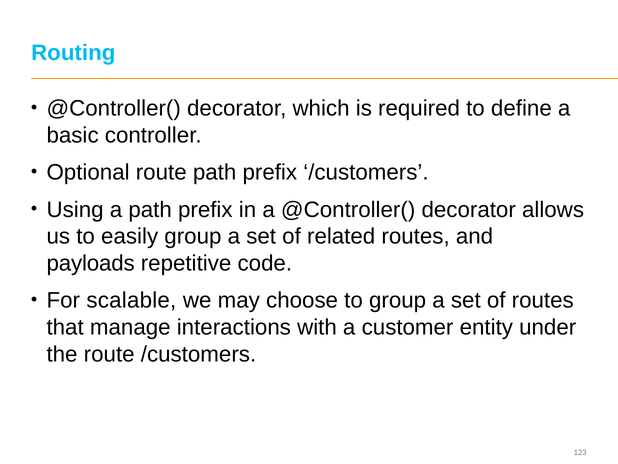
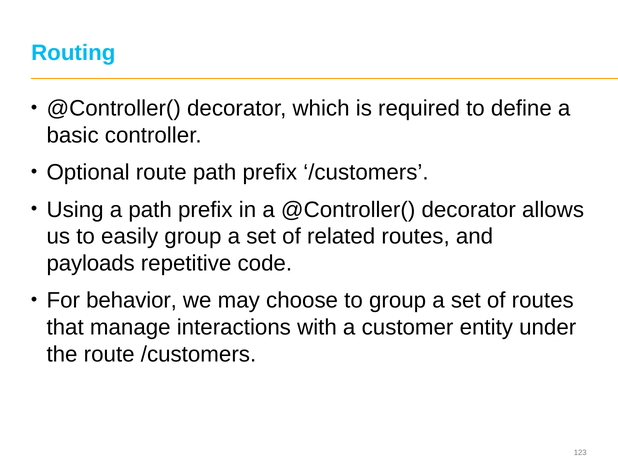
scalable: scalable -> behavior
